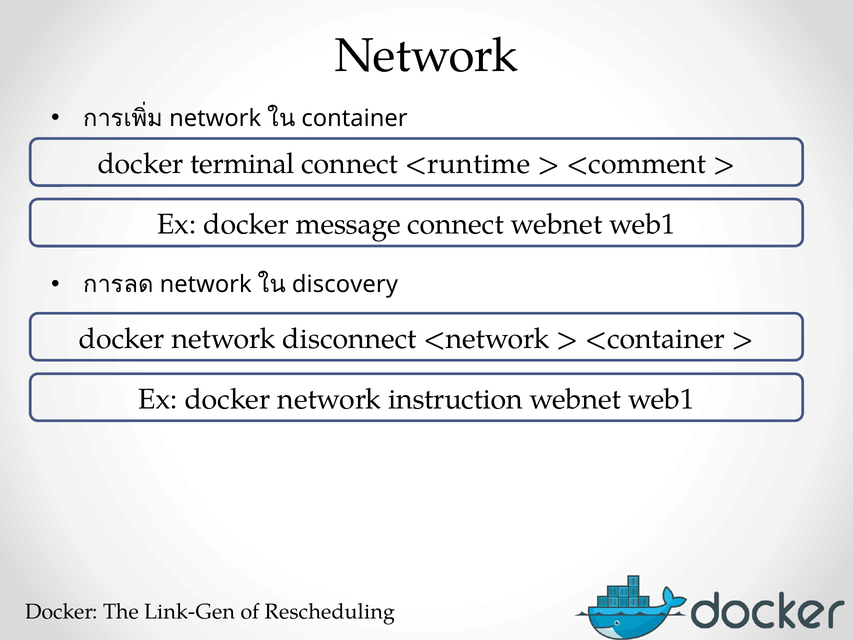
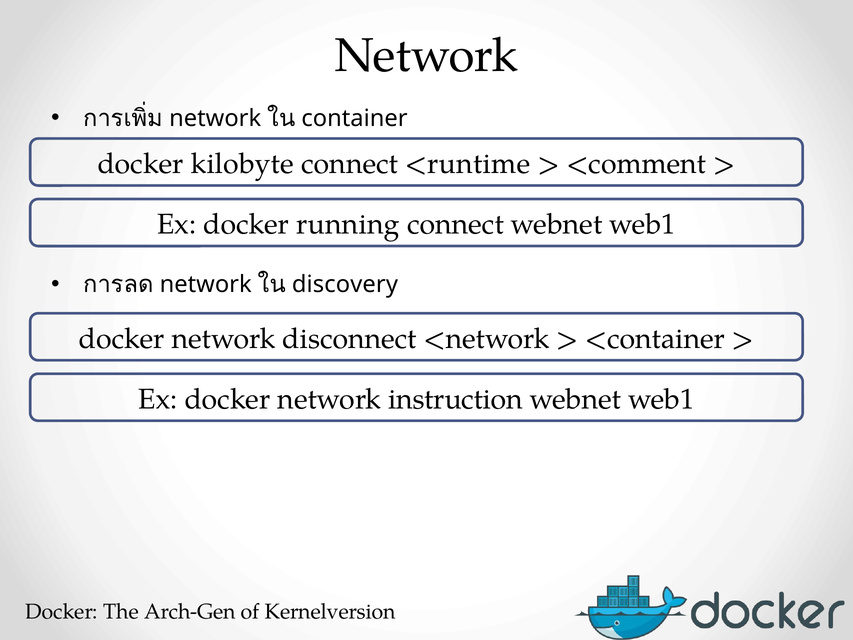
terminal: terminal -> kilobyte
message: message -> running
Link-Gen: Link-Gen -> Arch-Gen
Rescheduling: Rescheduling -> Kernelversion
